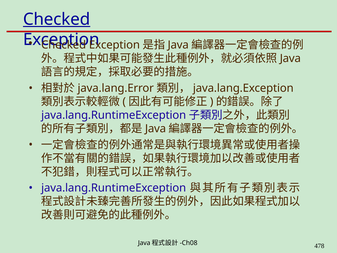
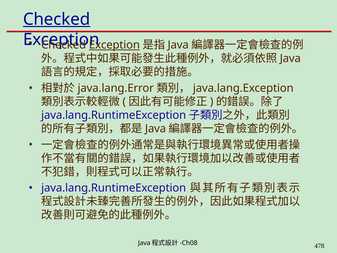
Exception at (114, 45) underline: none -> present
